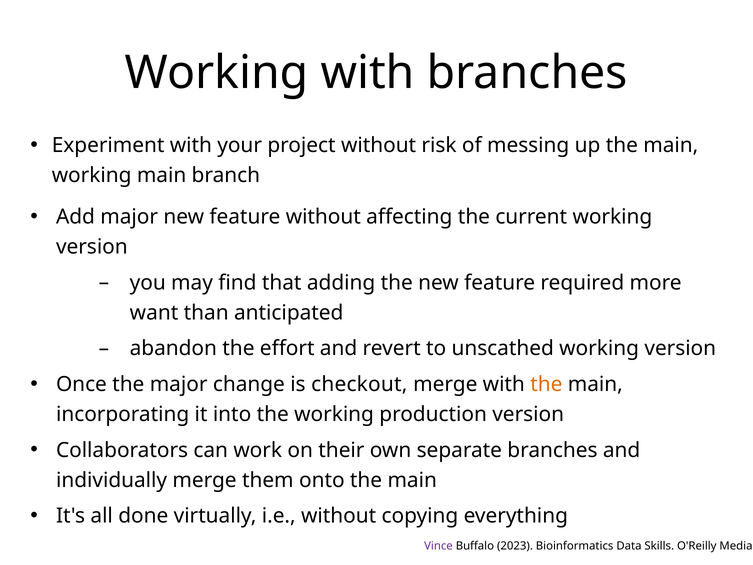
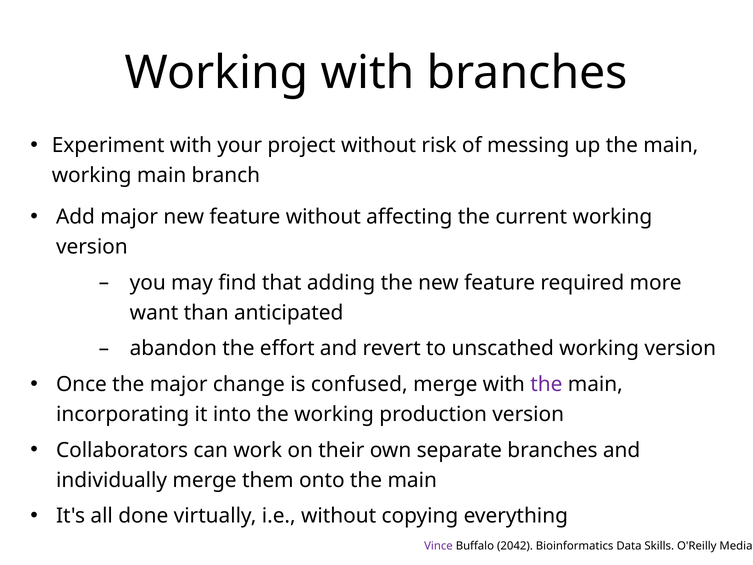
checkout: checkout -> confused
the at (546, 384) colour: orange -> purple
2023: 2023 -> 2042
